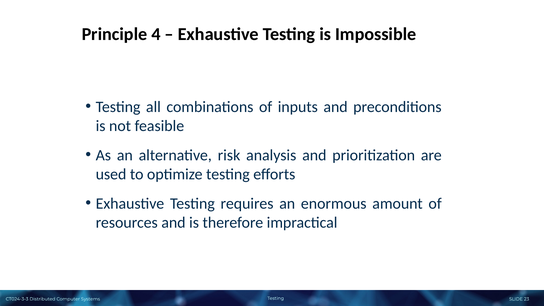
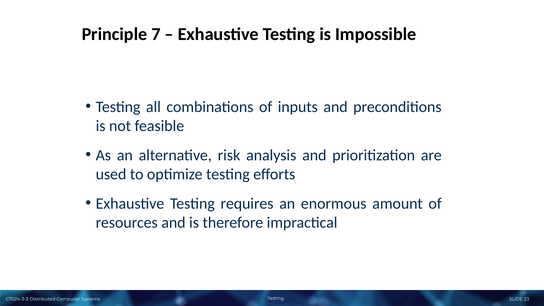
4: 4 -> 7
